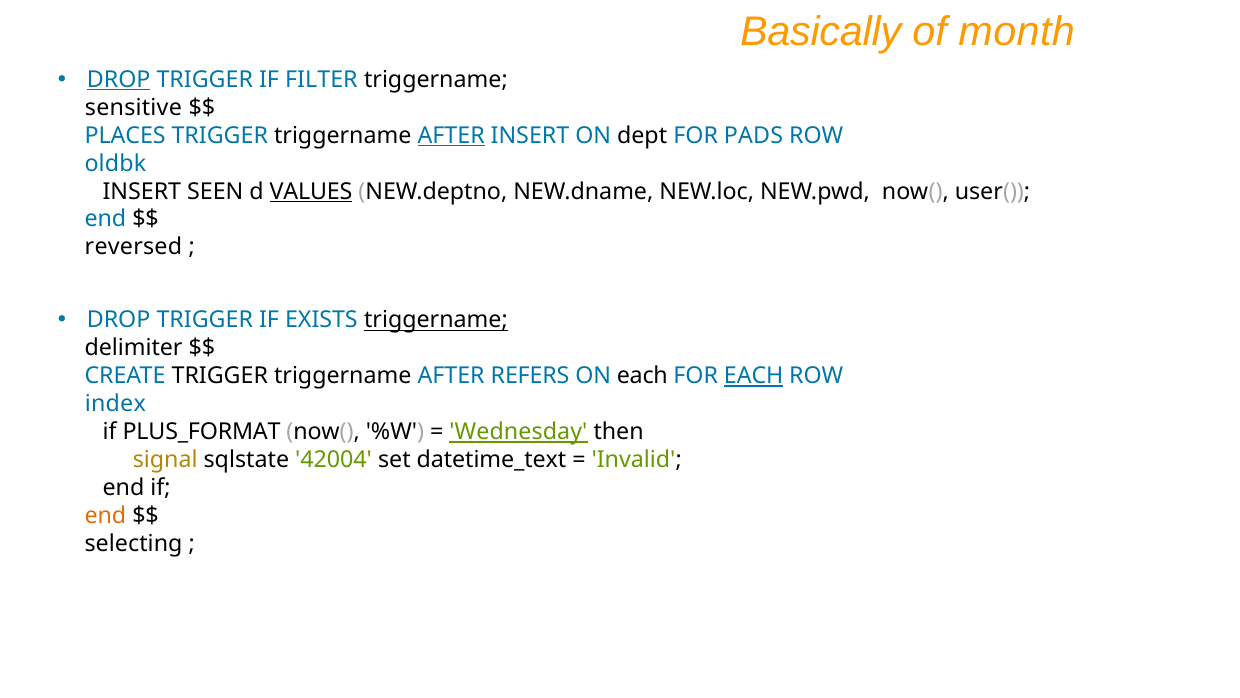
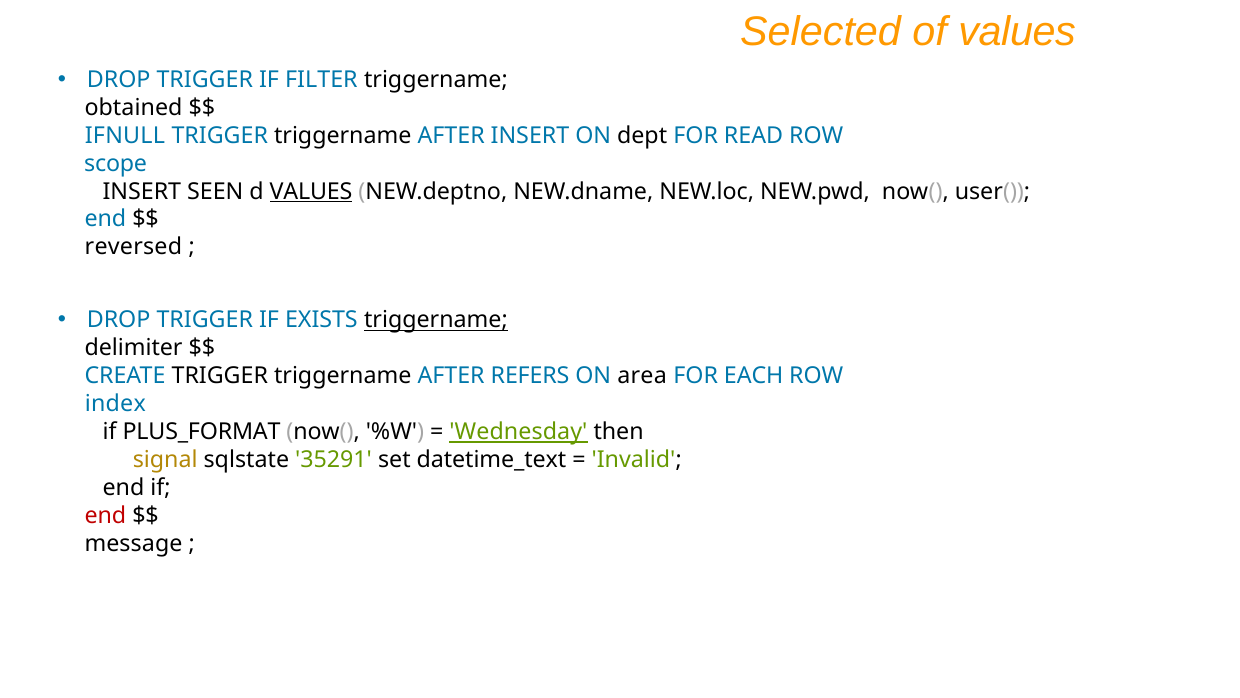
Basically: Basically -> Selected
of month: month -> values
DROP at (119, 80) underline: present -> none
sensitive: sensitive -> obtained
PLACES: PLACES -> IFNULL
AFTER at (451, 135) underline: present -> none
PADS: PADS -> READ
oldbk: oldbk -> scope
ON each: each -> area
EACH at (754, 376) underline: present -> none
42004: 42004 -> 35291
end at (105, 515) colour: orange -> red
selecting: selecting -> message
